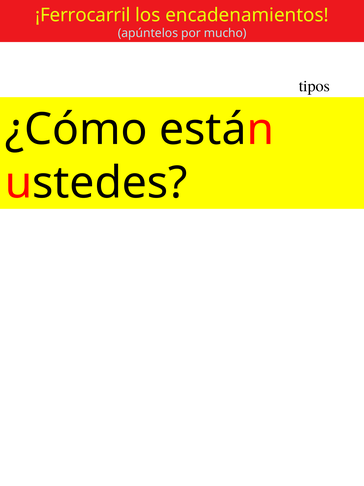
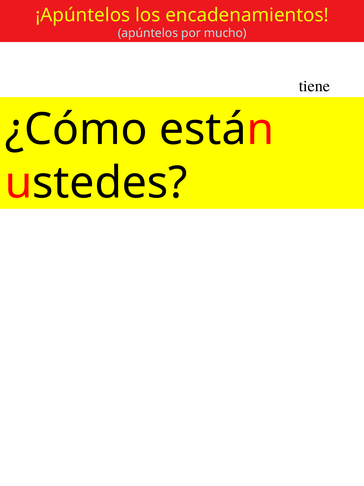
¡Ferrocarril: ¡Ferrocarril -> ¡Apúntelos
tipos: tipos -> tiene
